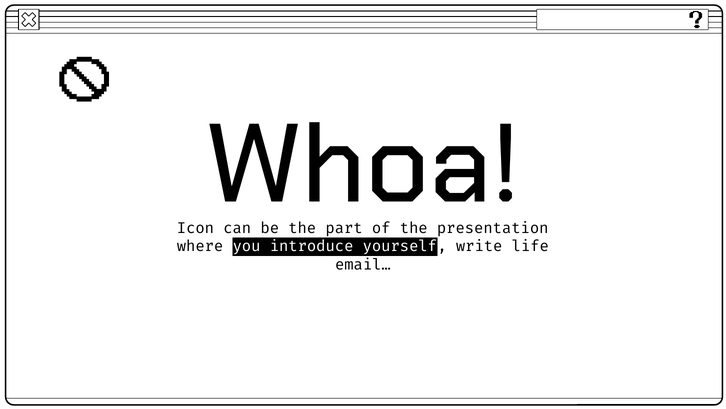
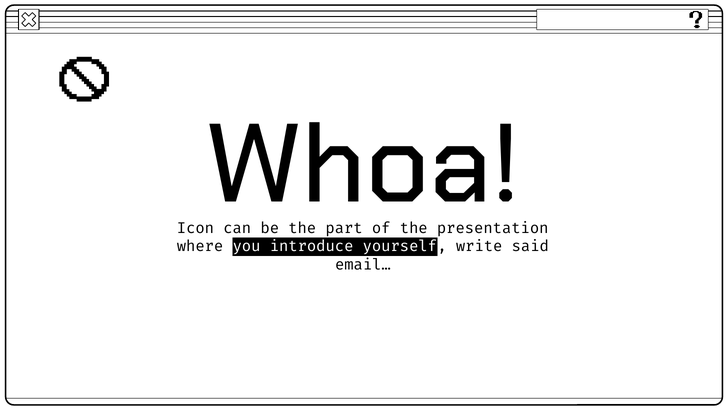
life: life -> said
